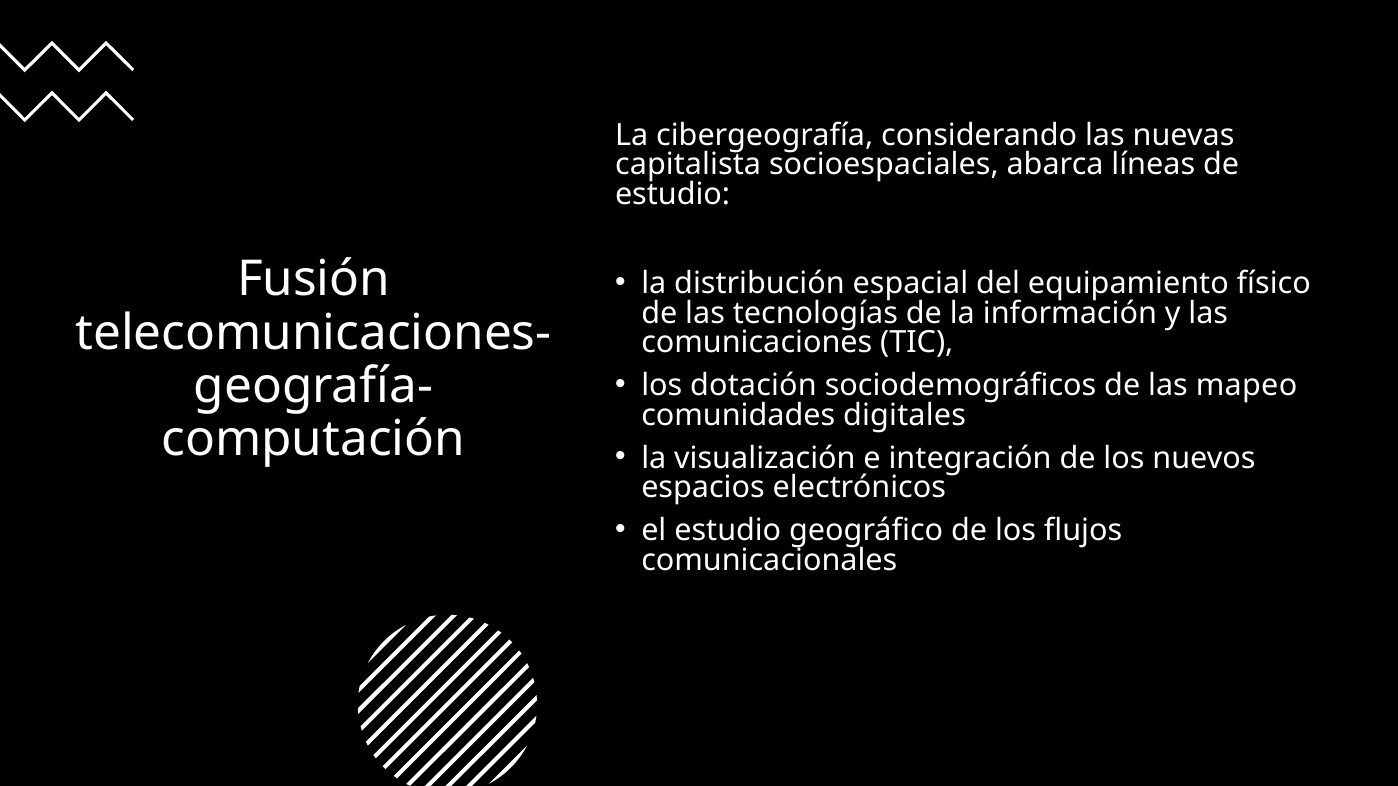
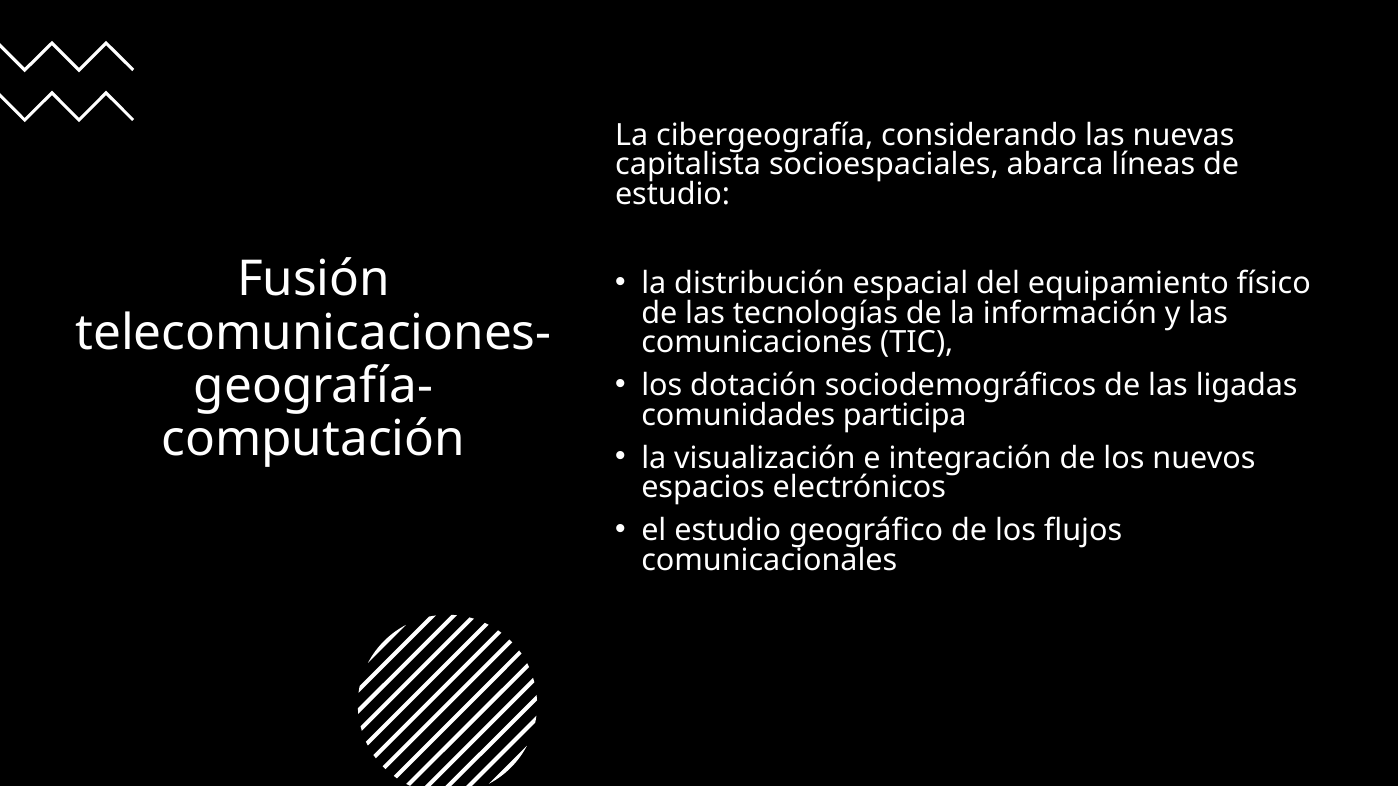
mapeo: mapeo -> ligadas
digitales: digitales -> participa
